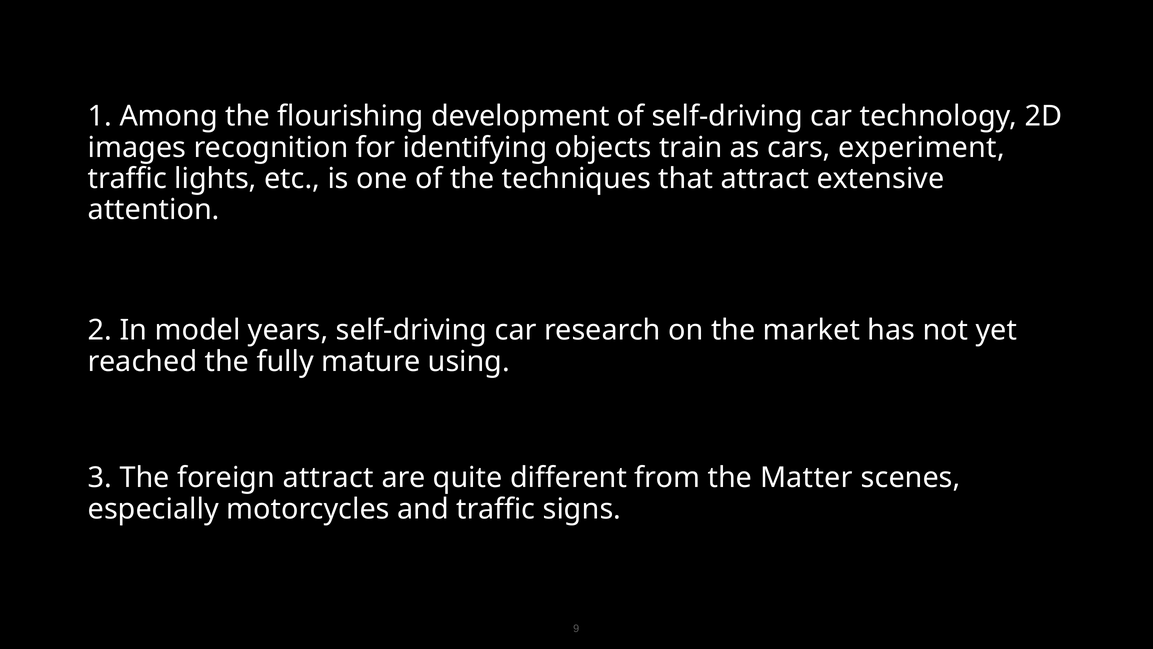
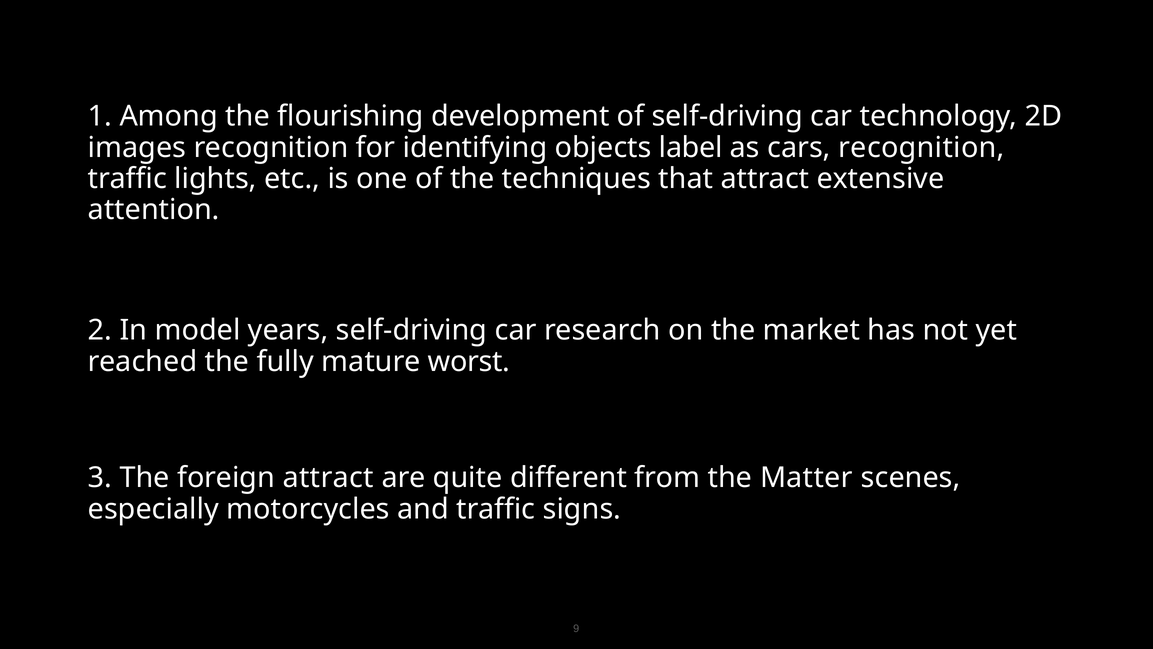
train: train -> label
cars experiment: experiment -> recognition
using: using -> worst
